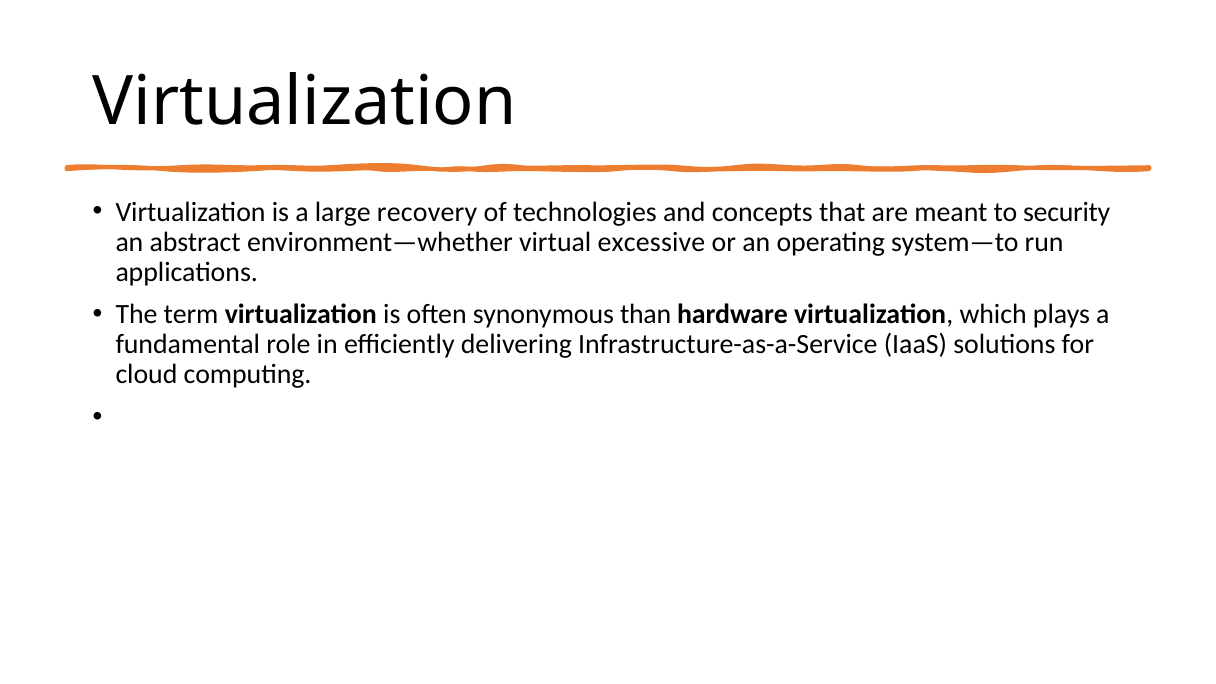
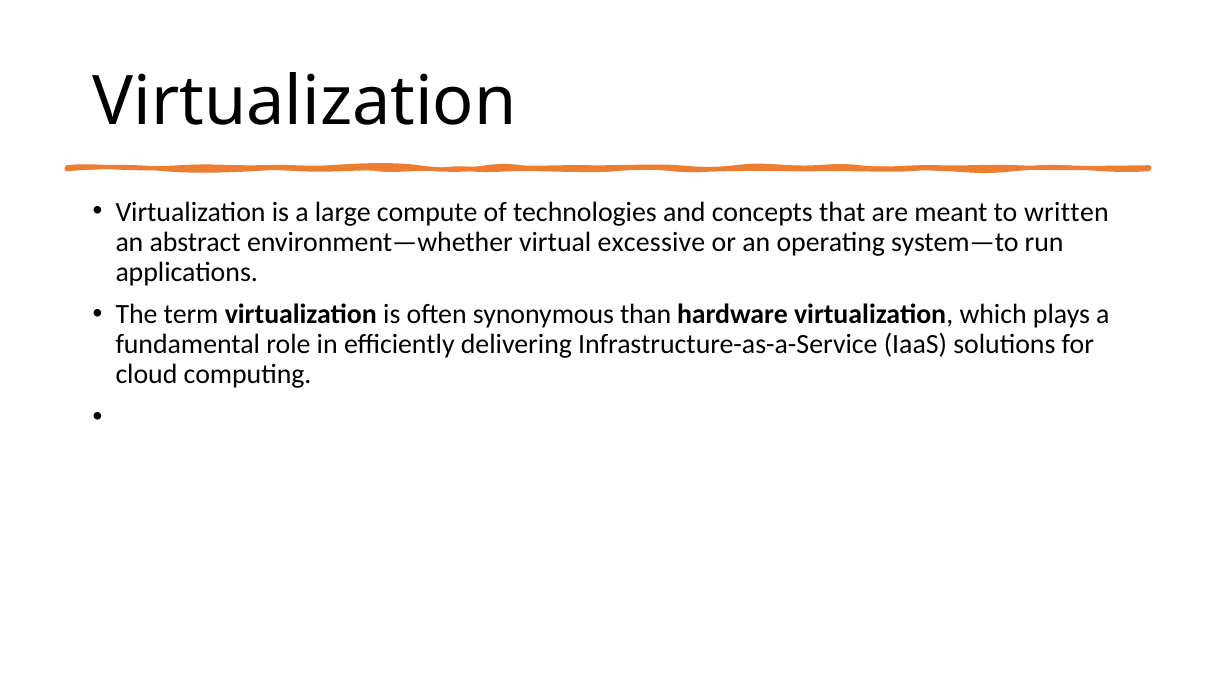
recovery: recovery -> compute
security: security -> written
